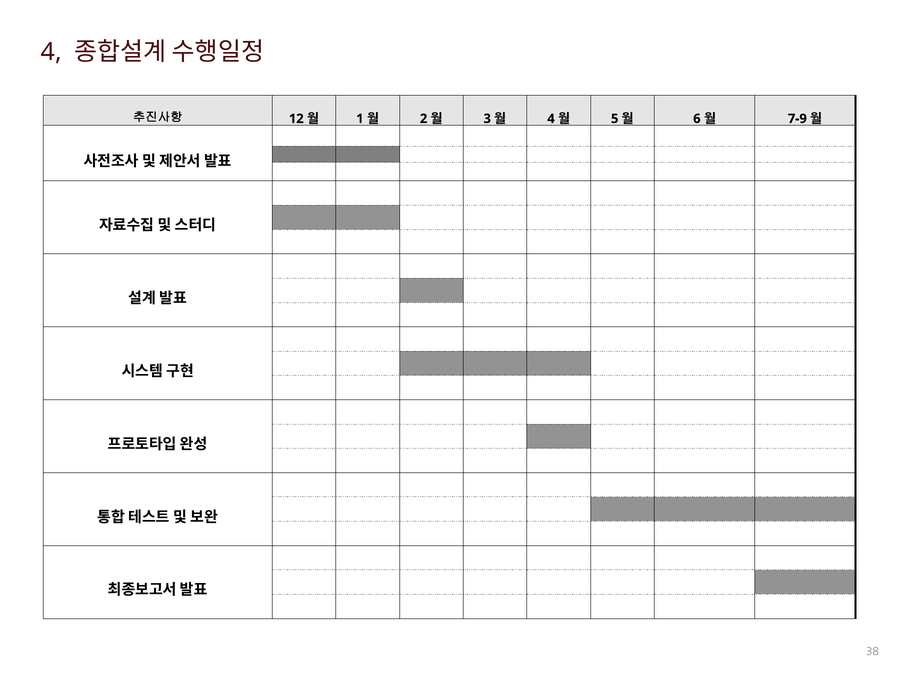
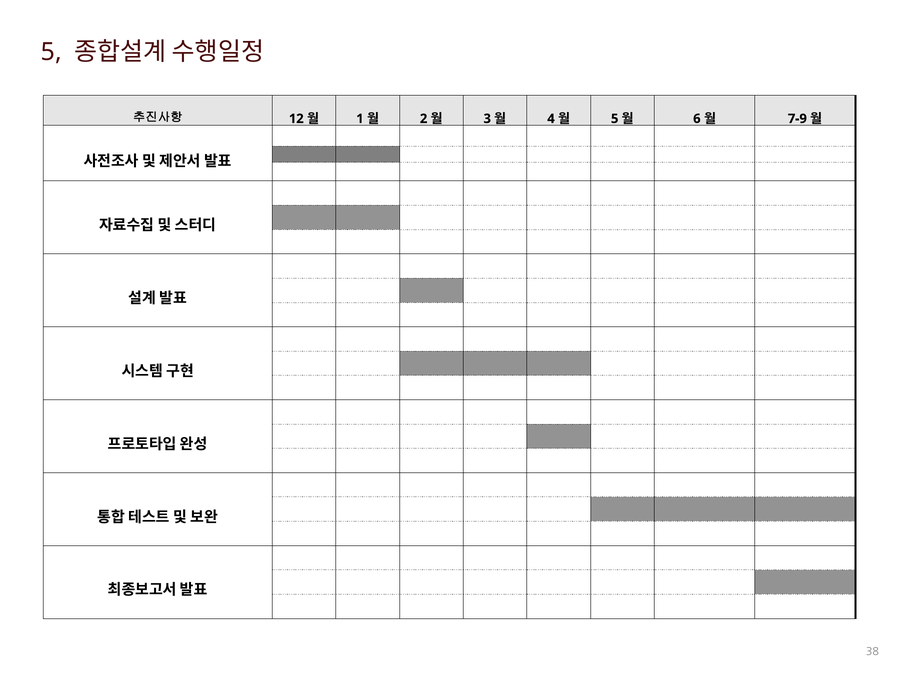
4 at (51, 52): 4 -> 5
